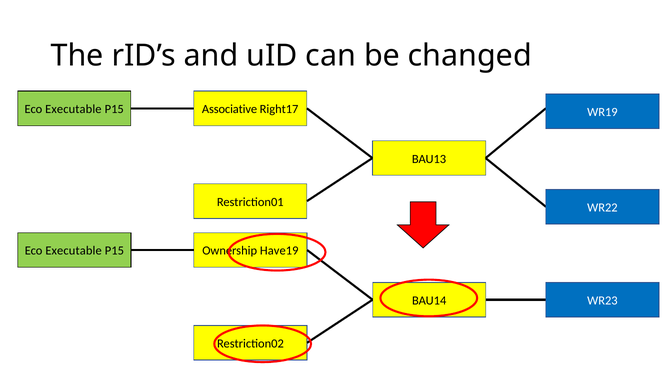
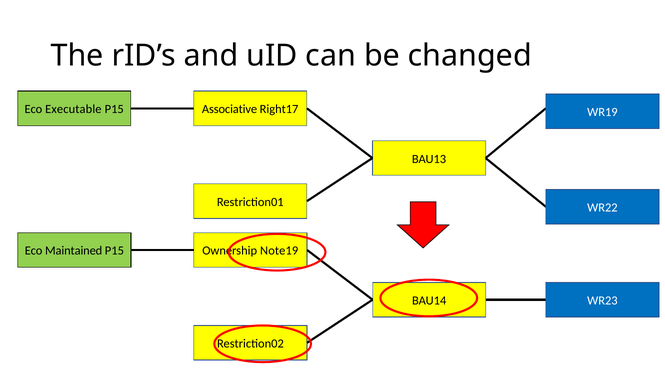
Executable at (74, 251): Executable -> Maintained
Have19: Have19 -> Note19
